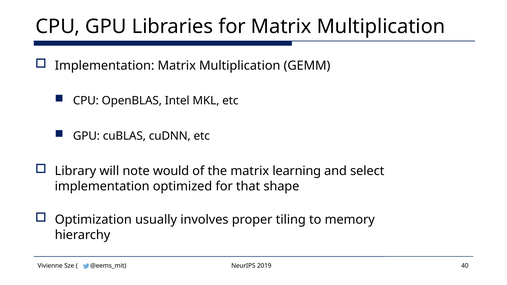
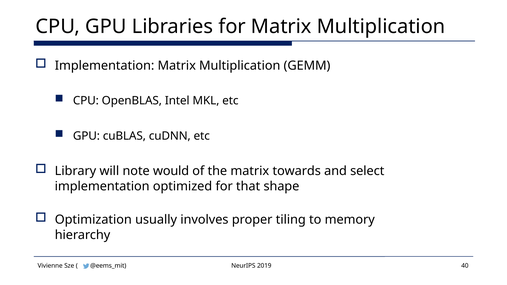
learning: learning -> towards
